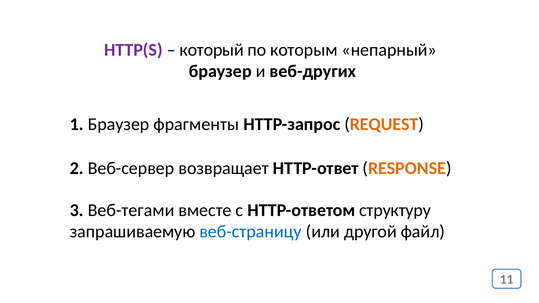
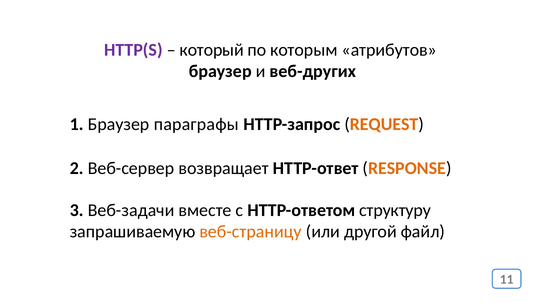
непарный: непарный -> атрибутов
фрагменты: фрагменты -> параграфы
Веб-тегами: Веб-тегами -> Веб-задачи
веб-страницу colour: blue -> orange
